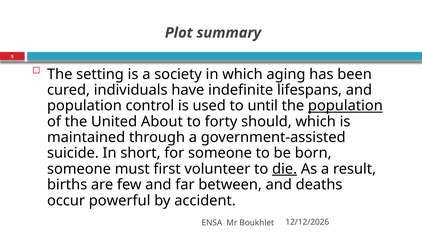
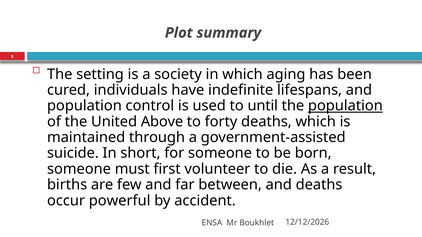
About: About -> Above
forty should: should -> deaths
die underline: present -> none
